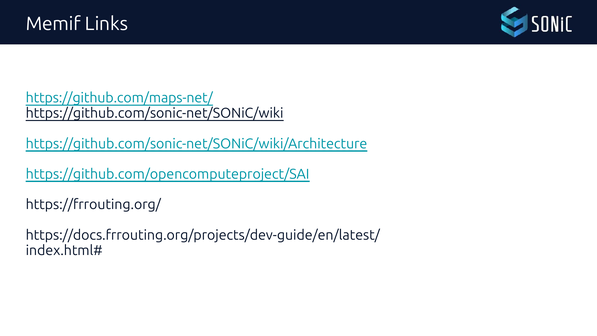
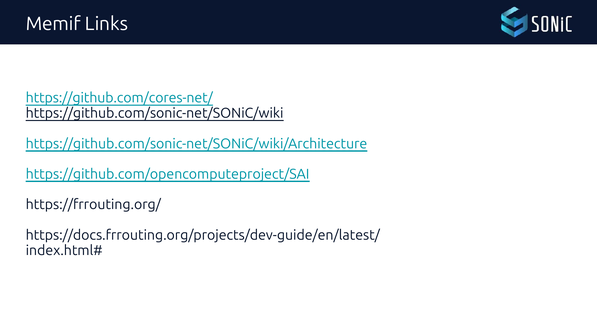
https://github.com/maps-net/: https://github.com/maps-net/ -> https://github.com/cores-net/
